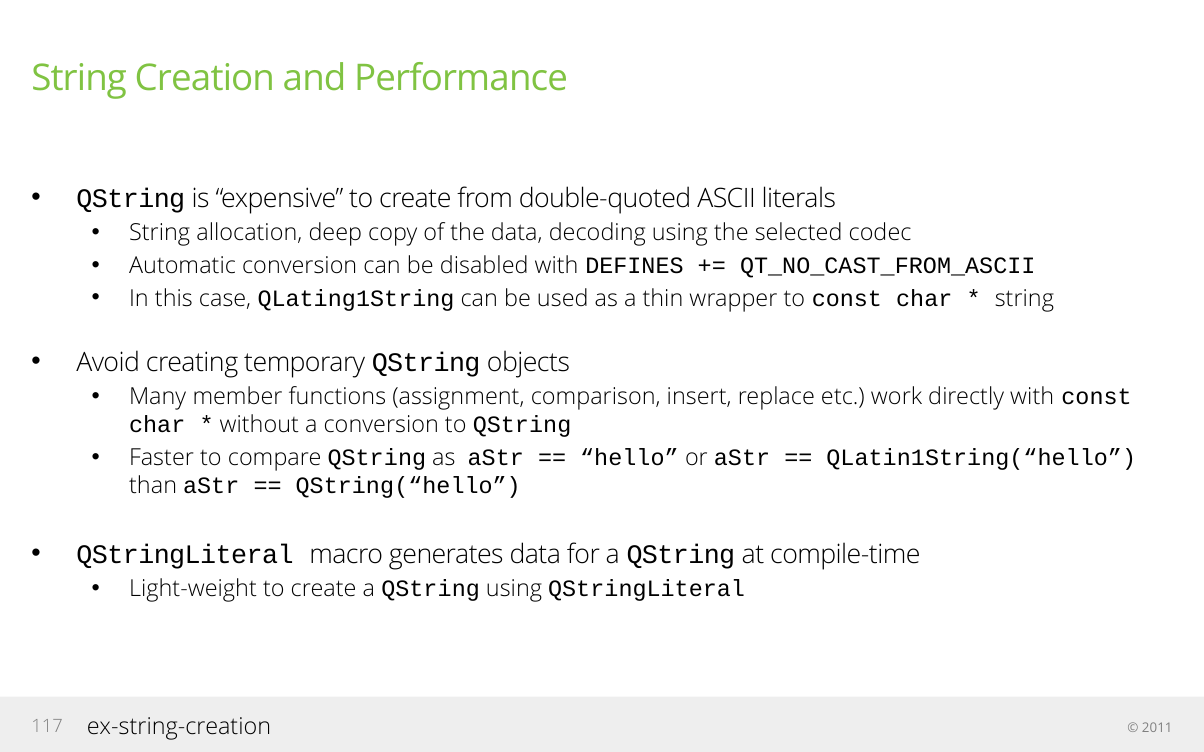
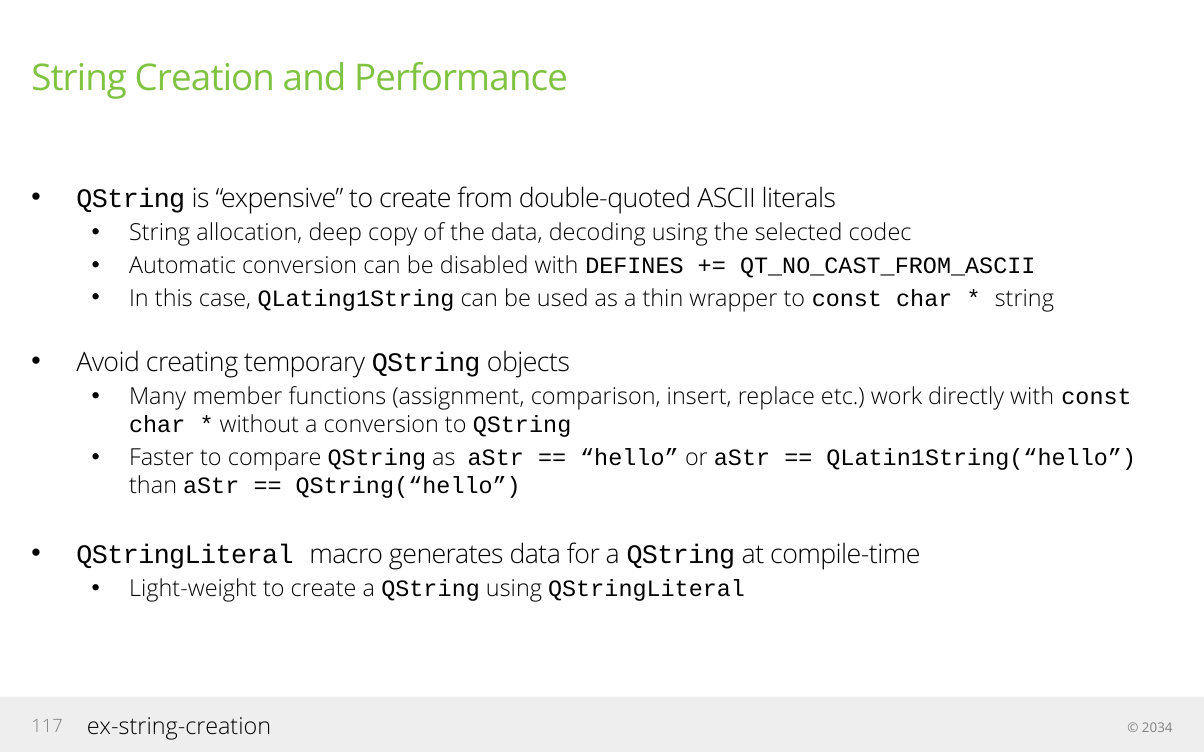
2011: 2011 -> 2034
